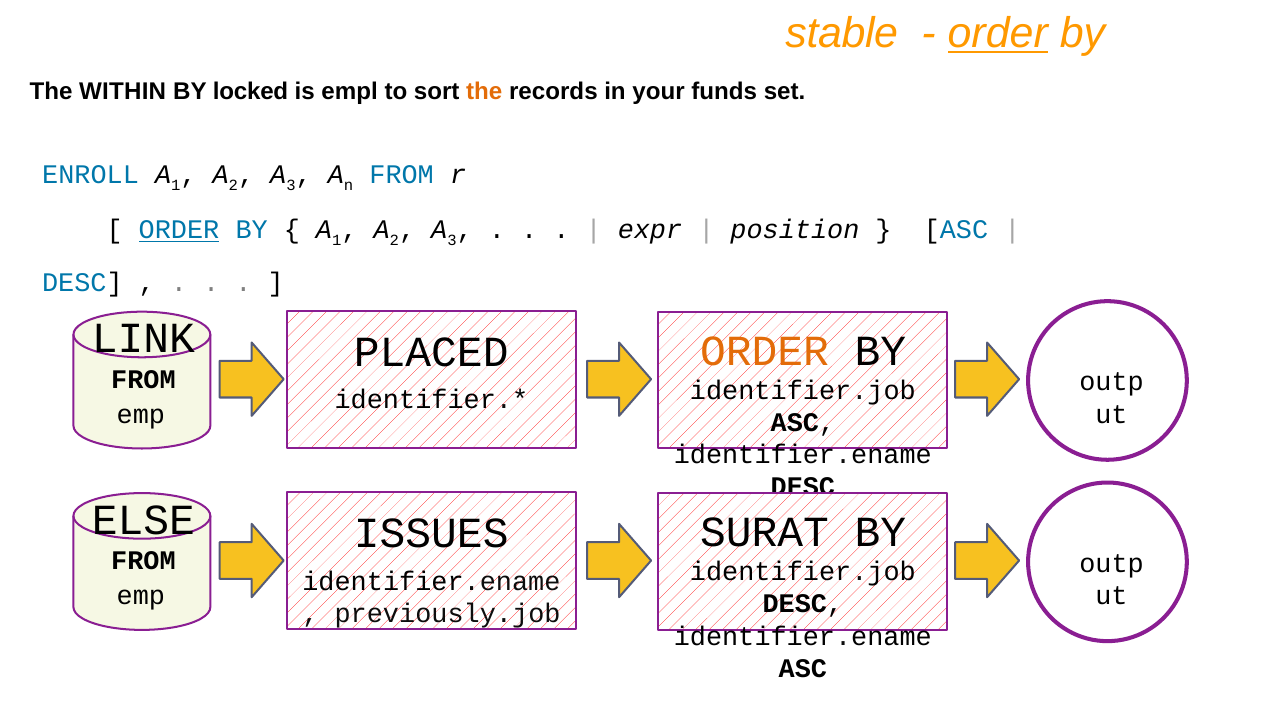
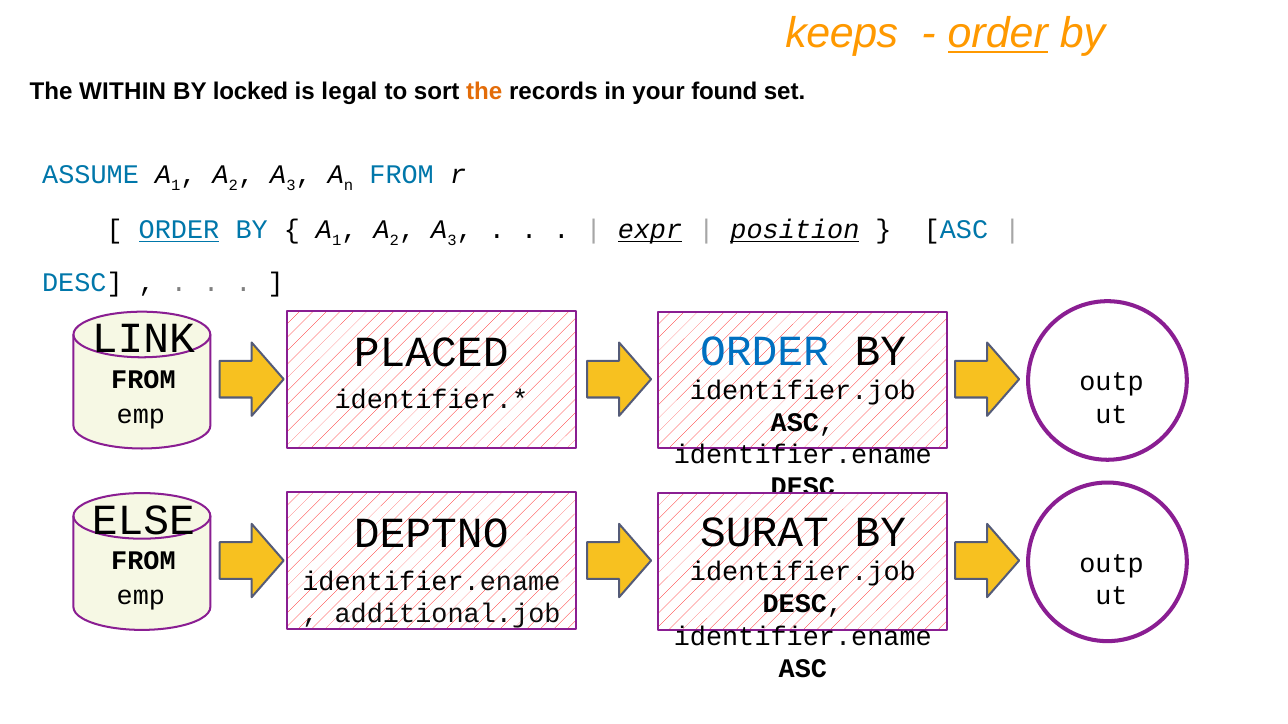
stable: stable -> keeps
empl: empl -> legal
funds: funds -> found
ENROLL: ENROLL -> ASSUME
expr underline: none -> present
position underline: none -> present
ORDER at (764, 351) colour: orange -> blue
ISSUES: ISSUES -> DEPTNO
previously.job: previously.job -> additional.job
